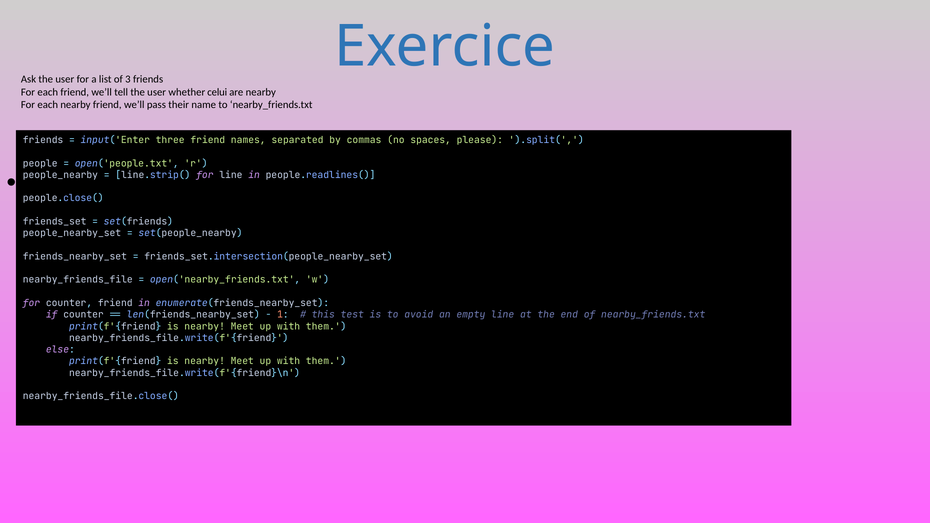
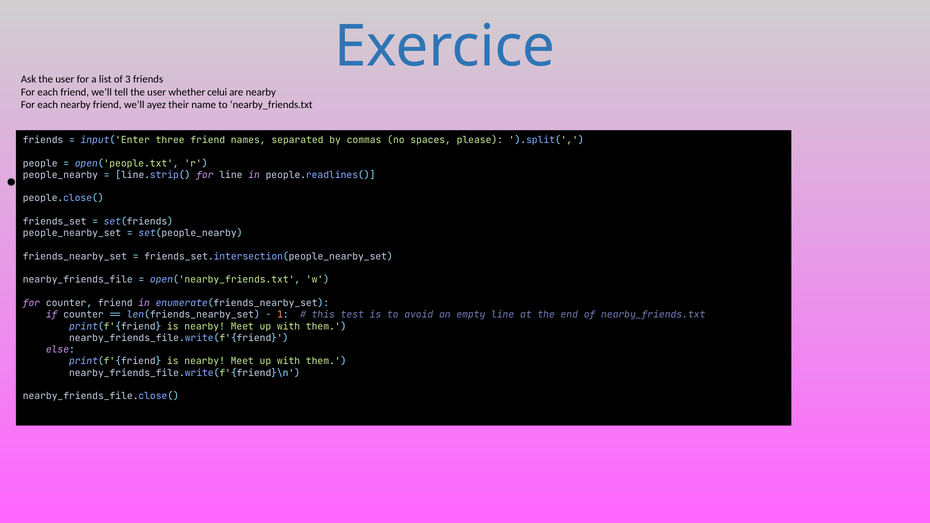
pass: pass -> ayez
